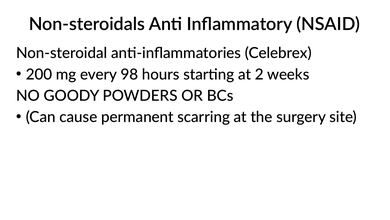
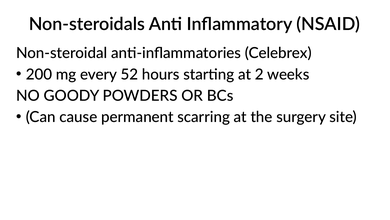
98: 98 -> 52
